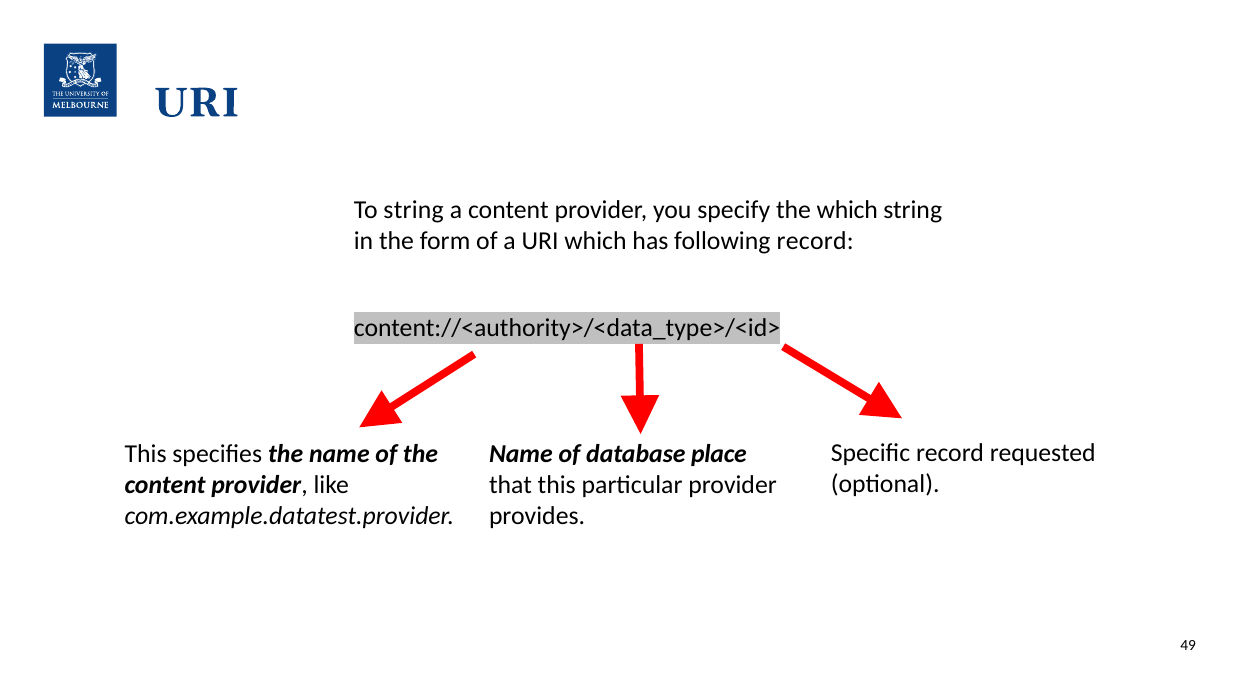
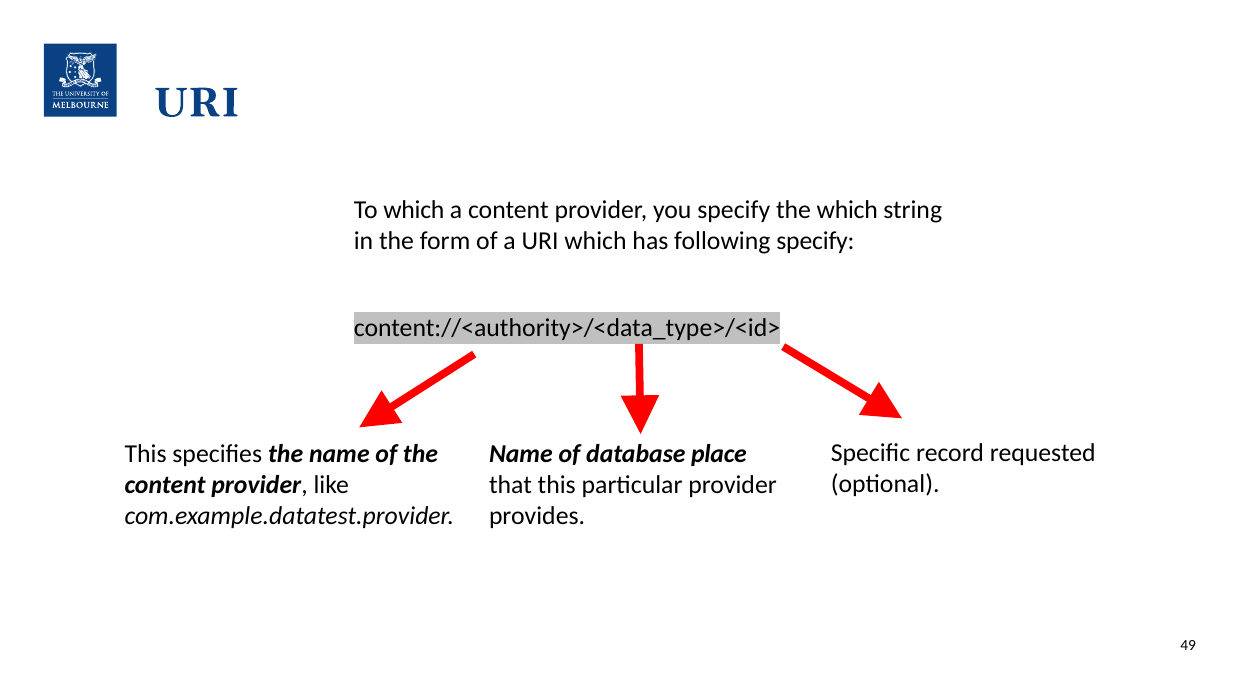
To string: string -> which
following record: record -> specify
